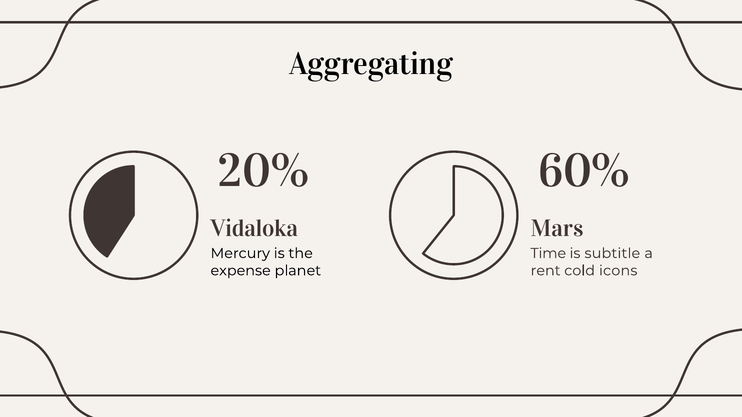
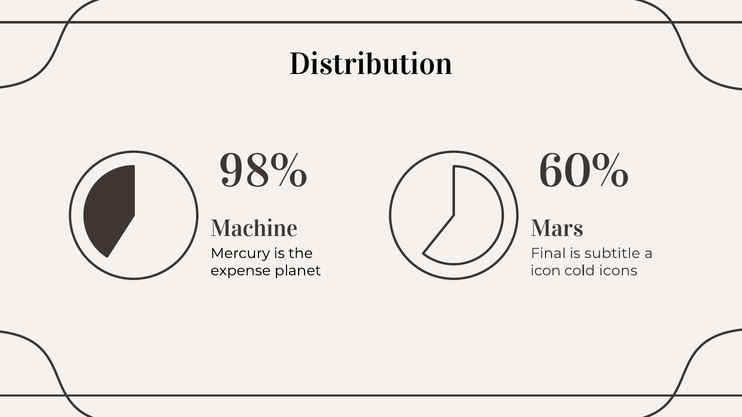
Aggregating: Aggregating -> Distribution
20%: 20% -> 98%
Vidaloka: Vidaloka -> Machine
Time: Time -> Final
rent: rent -> icon
